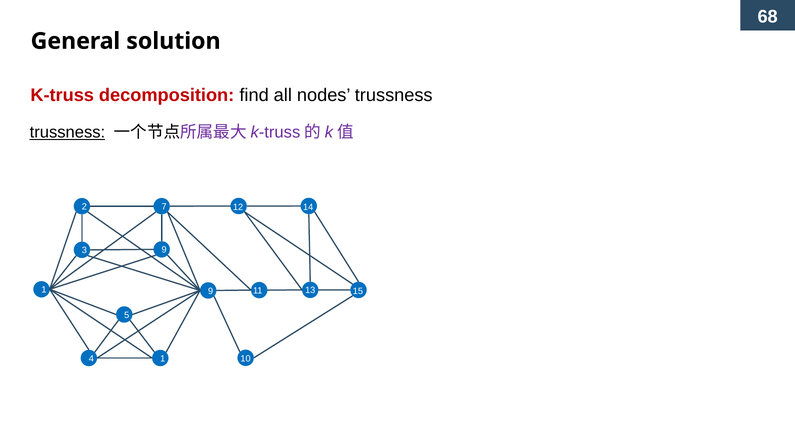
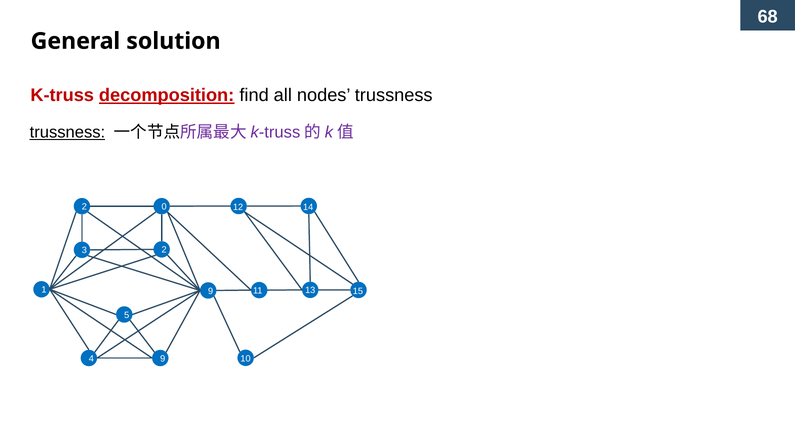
decomposition underline: none -> present
7: 7 -> 0
3 9: 9 -> 2
4 1: 1 -> 9
